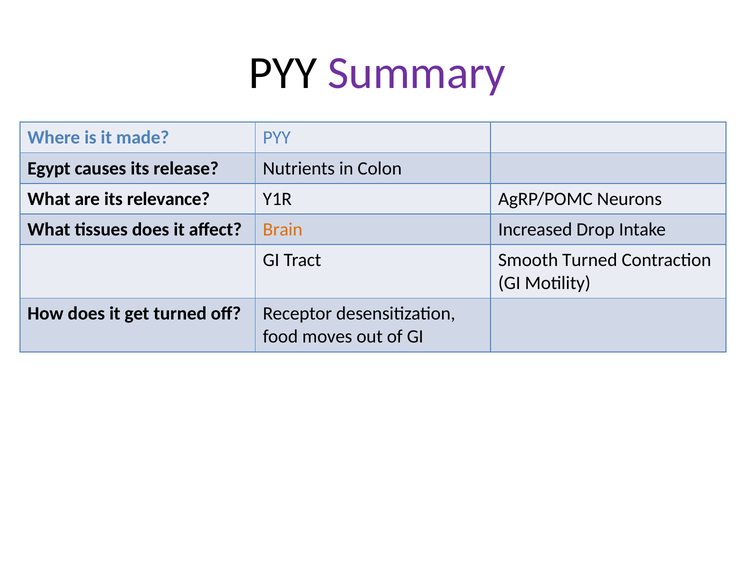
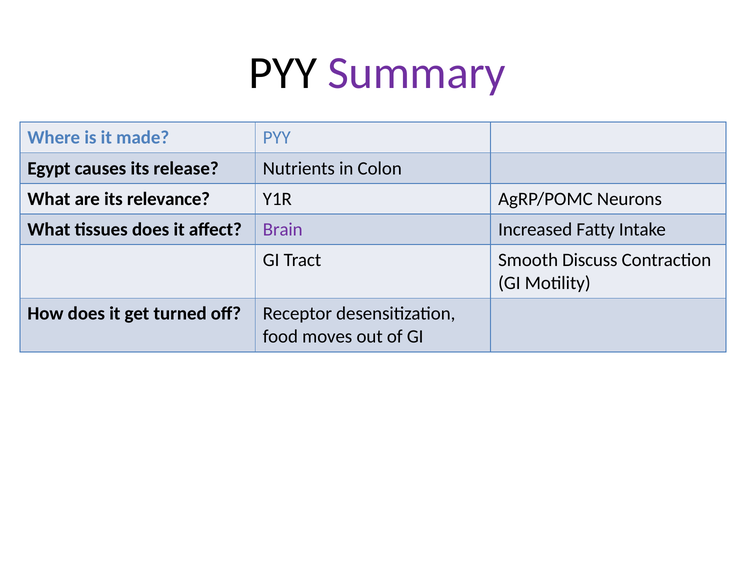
Brain colour: orange -> purple
Drop: Drop -> Fatty
Smooth Turned: Turned -> Discuss
